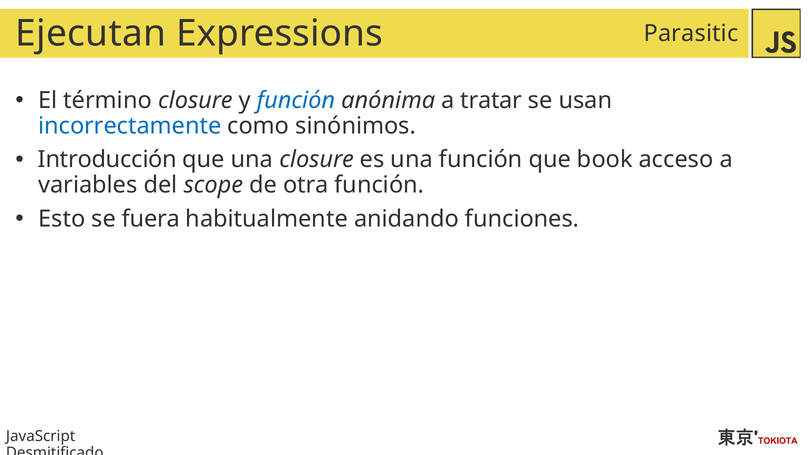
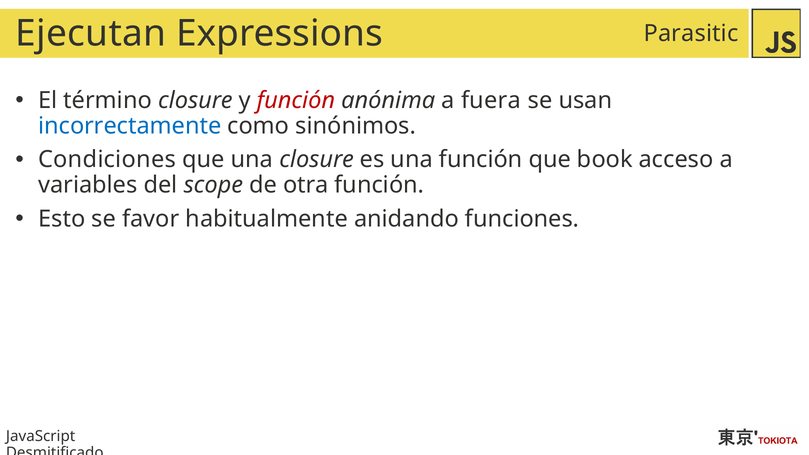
función at (296, 100) colour: blue -> red
tratar: tratar -> fuera
Introducción: Introducción -> Condiciones
fuera: fuera -> favor
